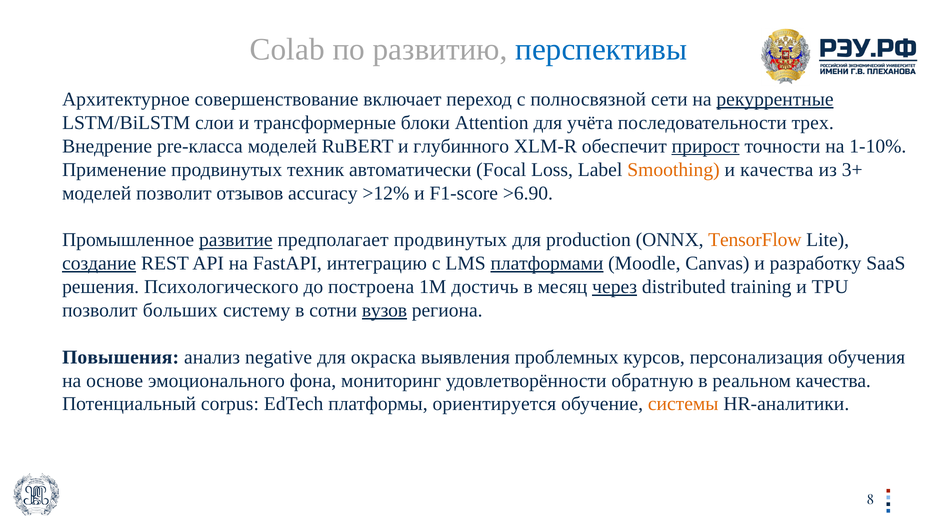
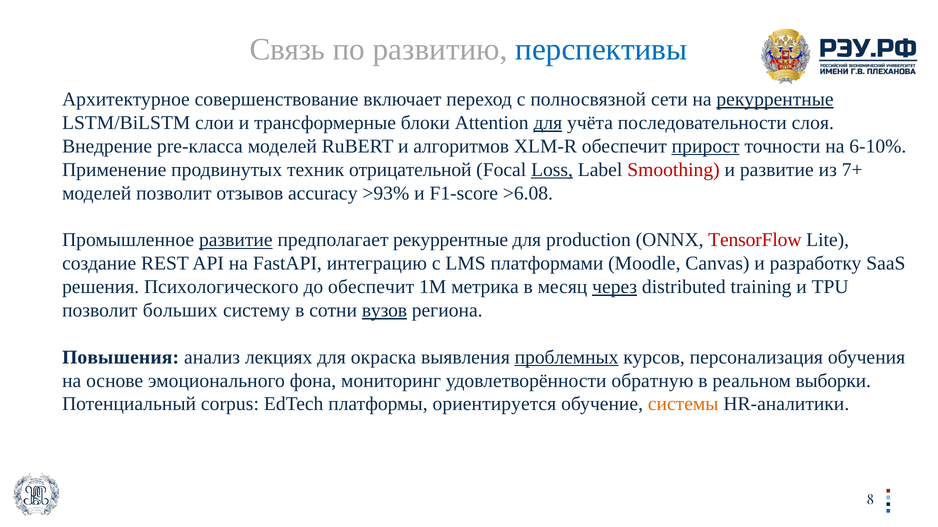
Colab: Colab -> Связь
для at (548, 123) underline: none -> present
трех: трех -> слоя
глубинного: глубинного -> алгоритмов
1-10%: 1-10% -> 6-10%
автоматически: автоматически -> отрицательной
Loss underline: none -> present
Smoothing colour: orange -> red
и качества: качества -> развитие
3+: 3+ -> 7+
>12%: >12% -> >93%
>6.90: >6.90 -> >6.08
предполагает продвинутых: продвинутых -> рекуррентные
TensorFlow colour: orange -> red
создание underline: present -> none
платформами underline: present -> none
до построена: построена -> обеспечит
достичь: достичь -> метрика
negative: negative -> лекциях
проблемных underline: none -> present
реальном качества: качества -> выборки
